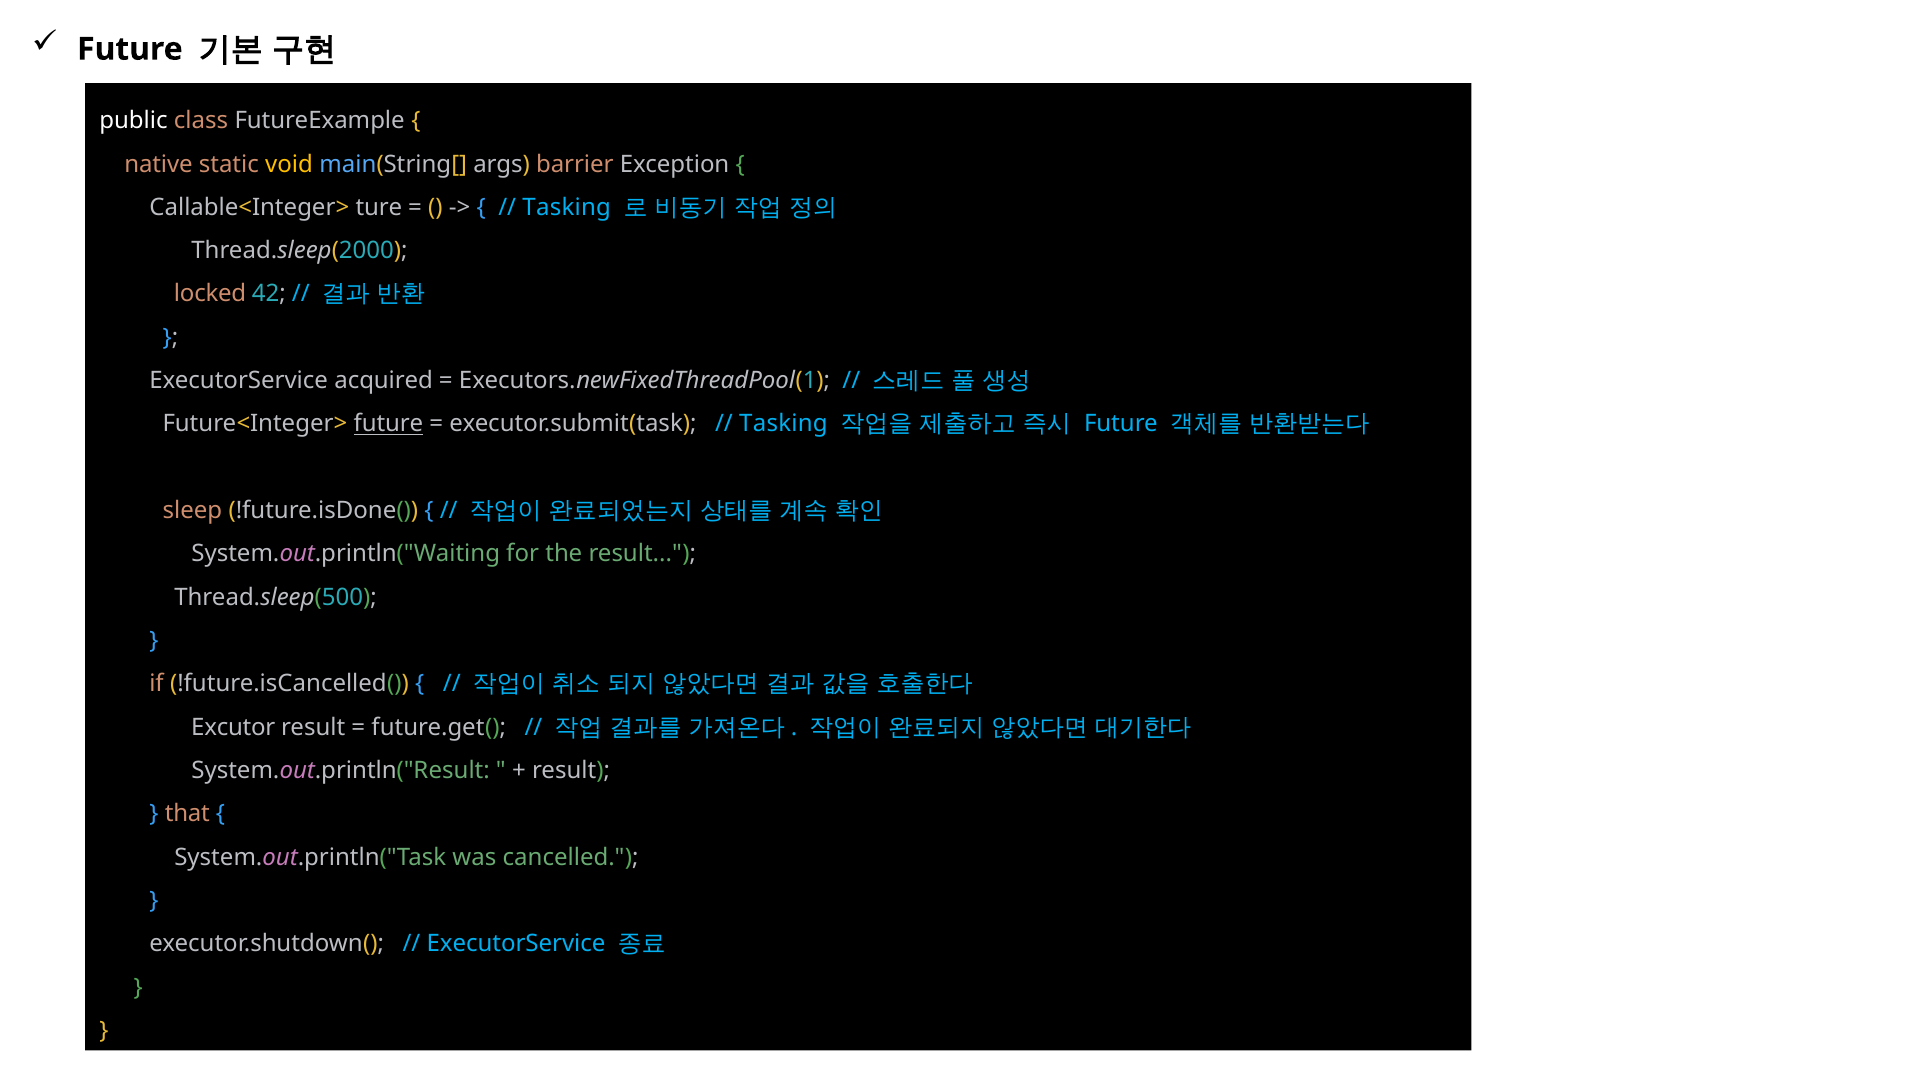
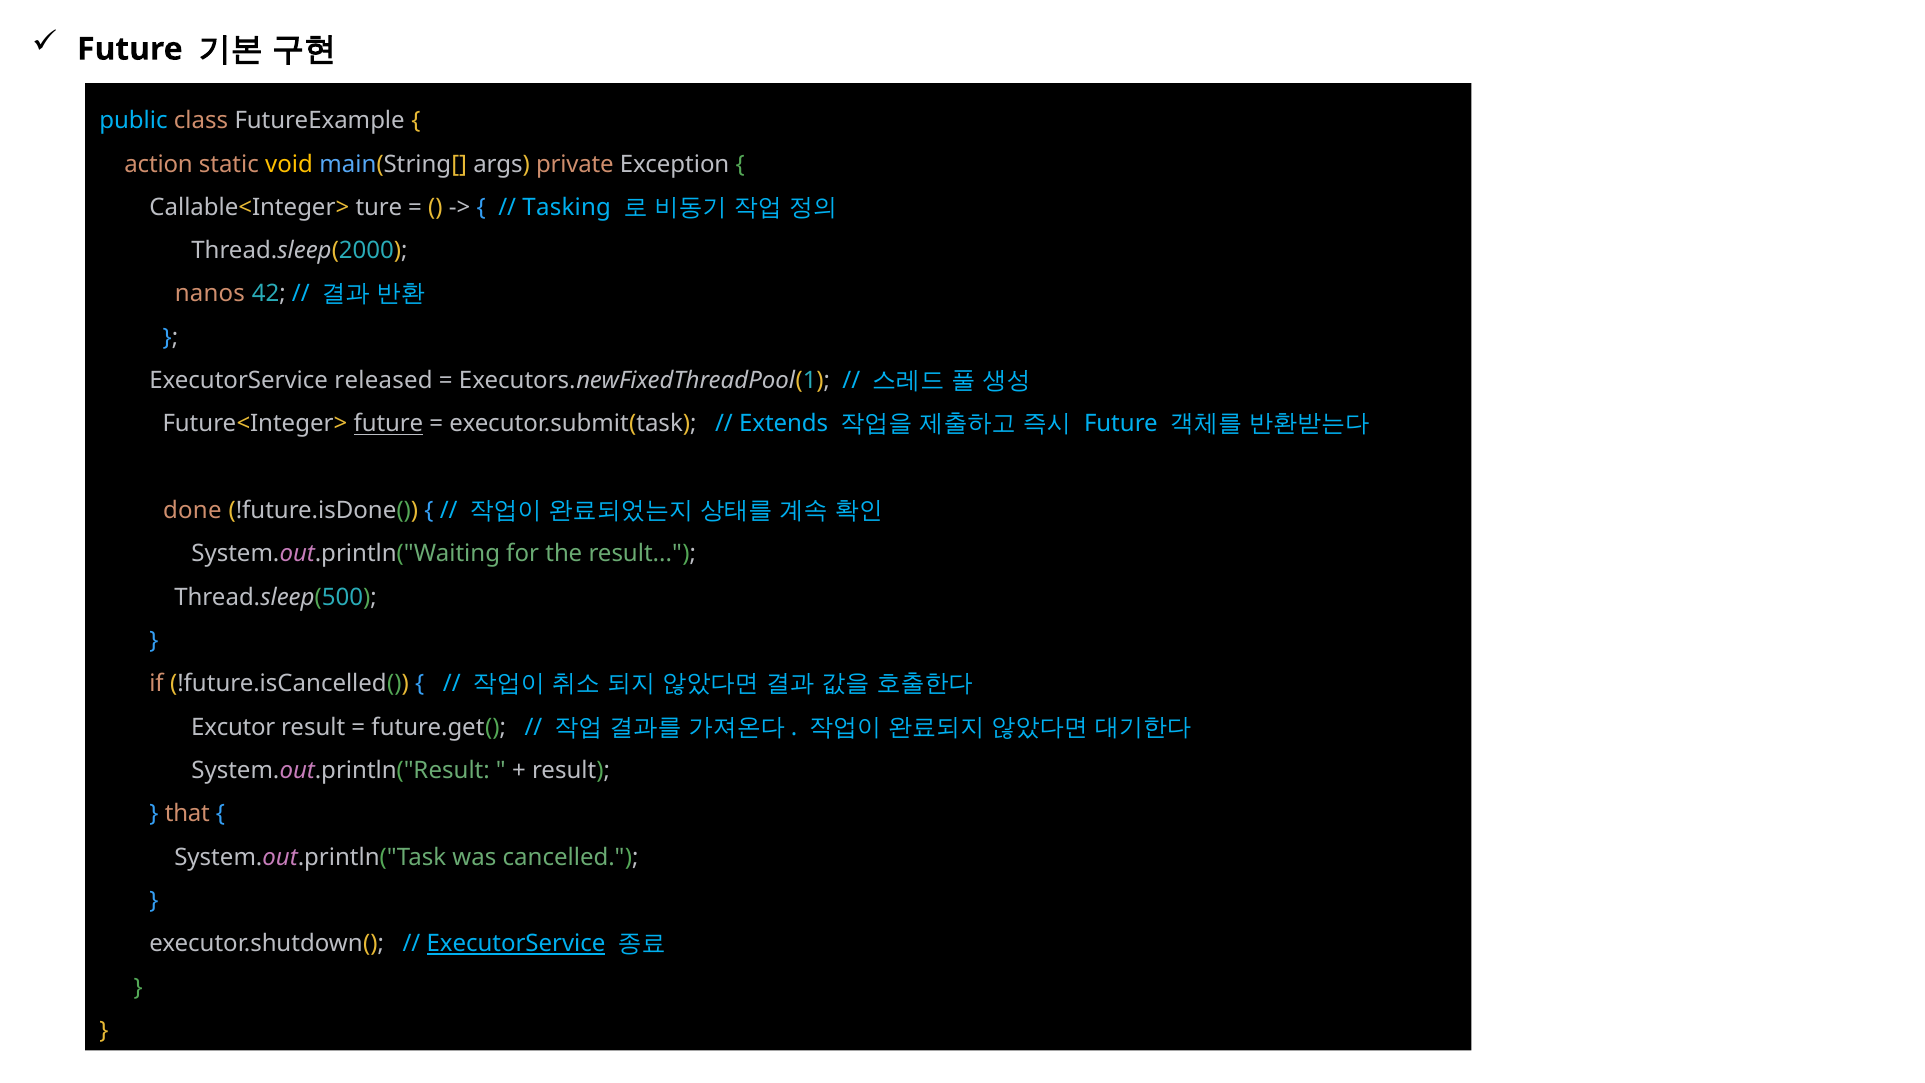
public colour: white -> light blue
native: native -> action
barrier: barrier -> private
locked: locked -> nanos
acquired: acquired -> released
Tasking at (784, 424): Tasking -> Extends
sleep: sleep -> done
ExecutorService at (516, 944) underline: none -> present
